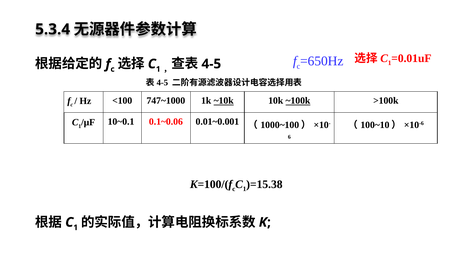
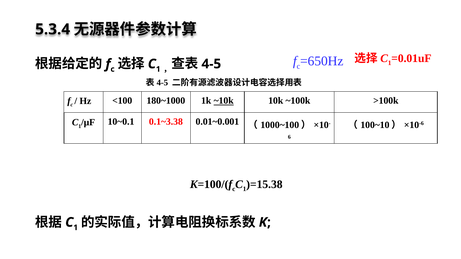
747~1000: 747~1000 -> 180~1000
~100k underline: present -> none
0.1~0.06: 0.1~0.06 -> 0.1~3.38
